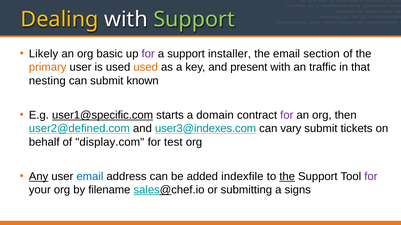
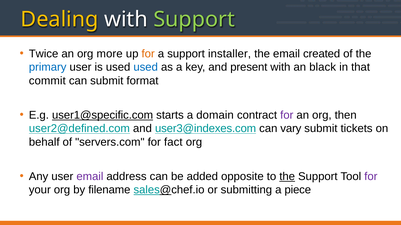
Likely: Likely -> Twice
basic: basic -> more
for at (148, 54) colour: purple -> orange
section: section -> created
primary colour: orange -> blue
used at (146, 67) colour: orange -> blue
traffic: traffic -> black
nesting: nesting -> commit
known: known -> format
display.com: display.com -> servers.com
test: test -> fact
Any underline: present -> none
email at (90, 177) colour: blue -> purple
indexfile: indexfile -> opposite
signs: signs -> piece
